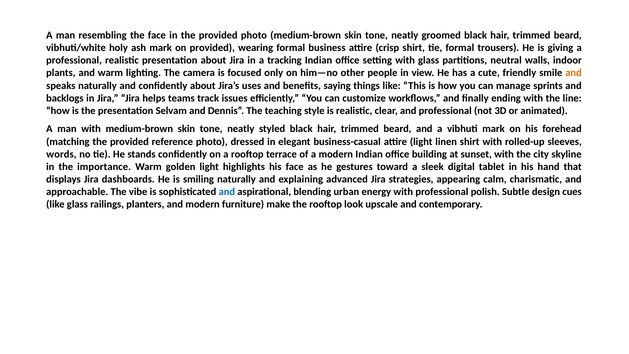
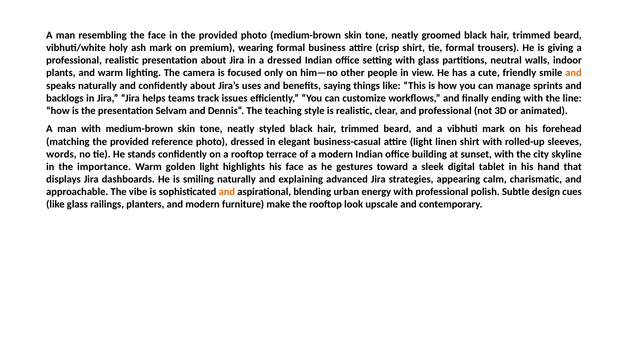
on provided: provided -> premium
a tracking: tracking -> dressed
and at (227, 192) colour: blue -> orange
